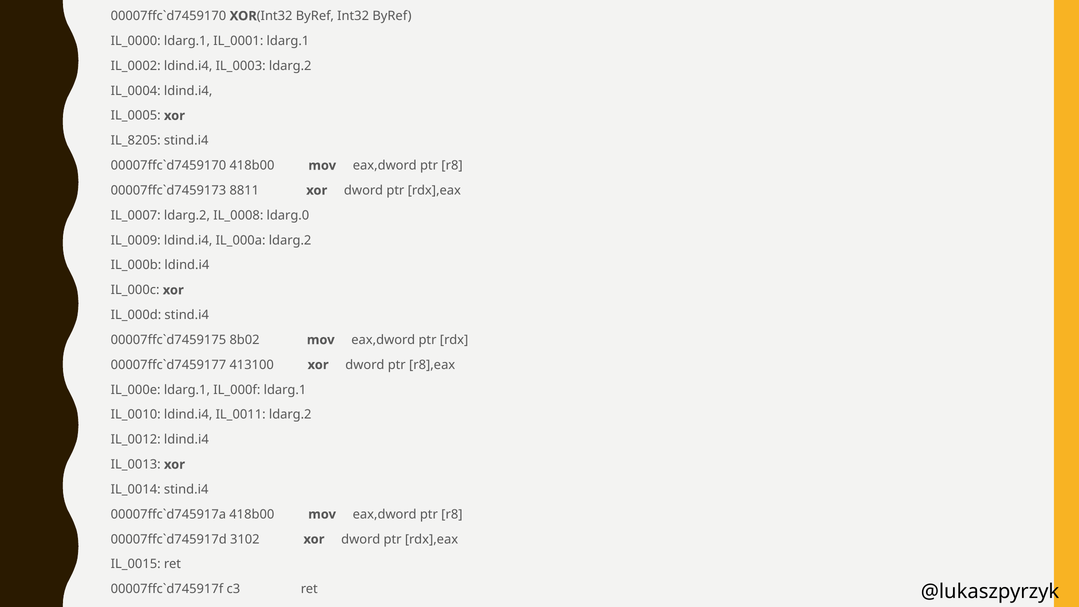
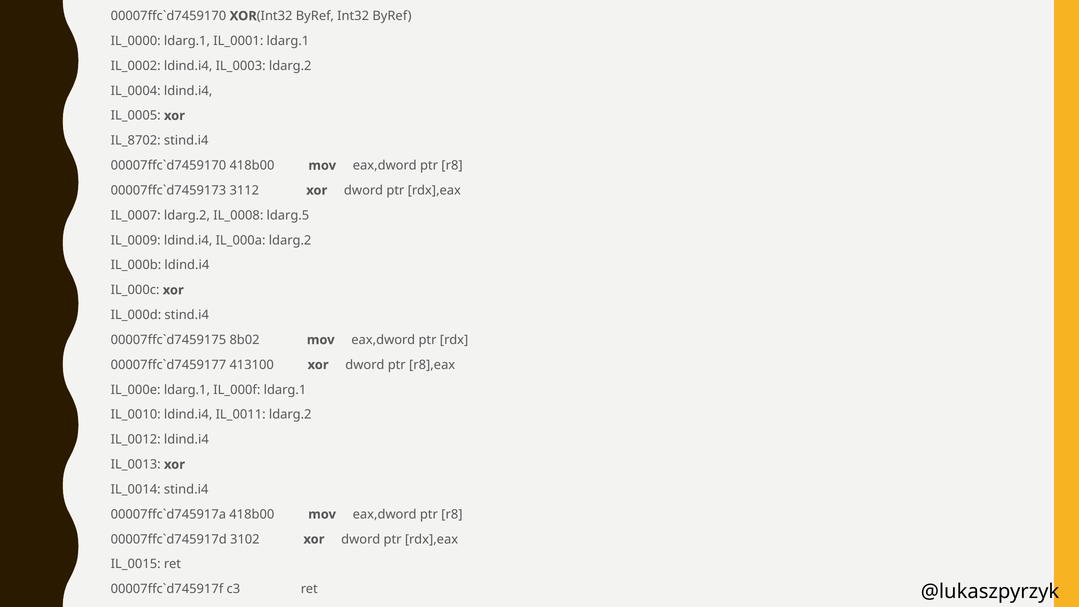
IL_8205: IL_8205 -> IL_8702
8811: 8811 -> 3112
ldarg.0: ldarg.0 -> ldarg.5
